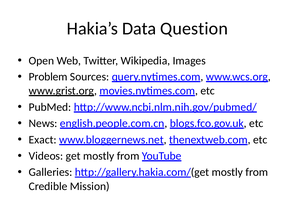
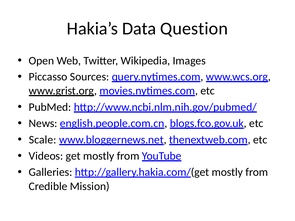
Problem: Problem -> Piccasso
Exact: Exact -> Scale
